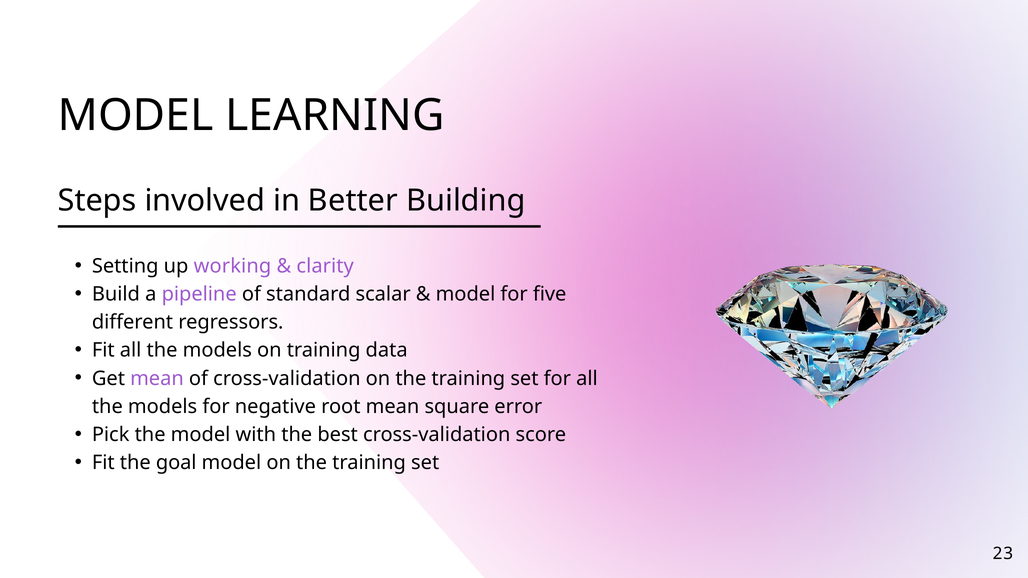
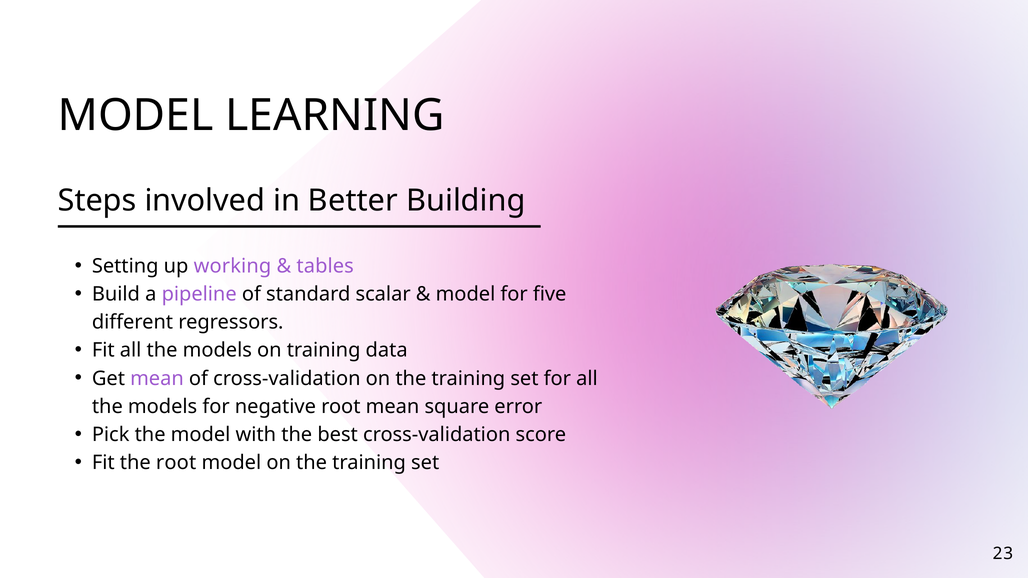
clarity: clarity -> tables
the goal: goal -> root
